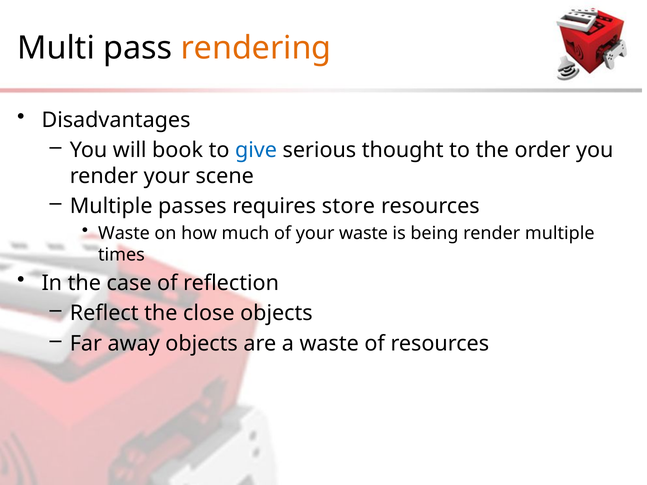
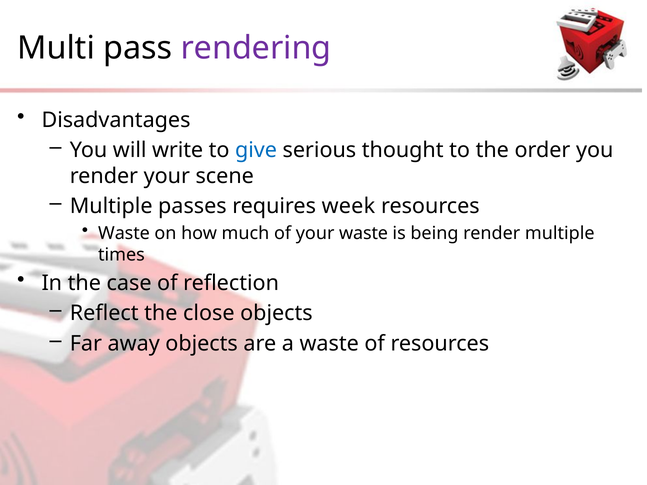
rendering colour: orange -> purple
book: book -> write
store: store -> week
